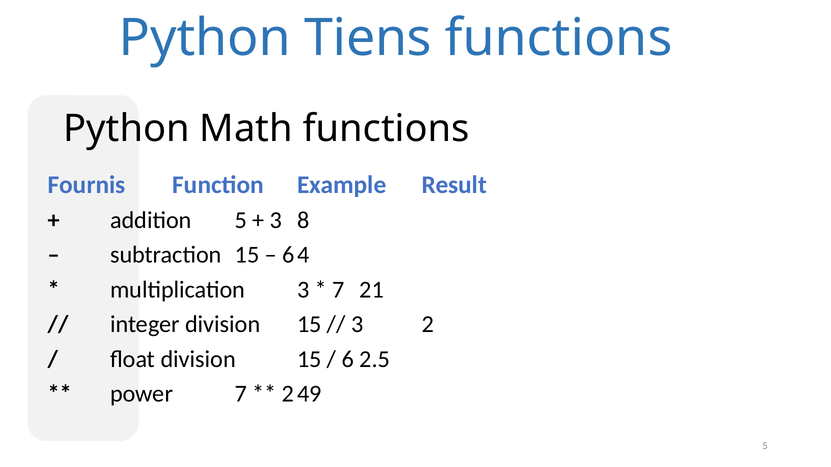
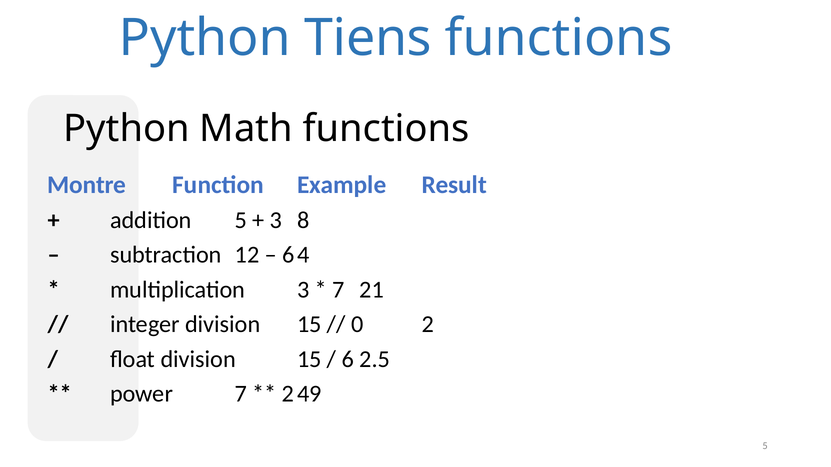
Fournis: Fournis -> Montre
subtraction 15: 15 -> 12
3 at (357, 325): 3 -> 0
